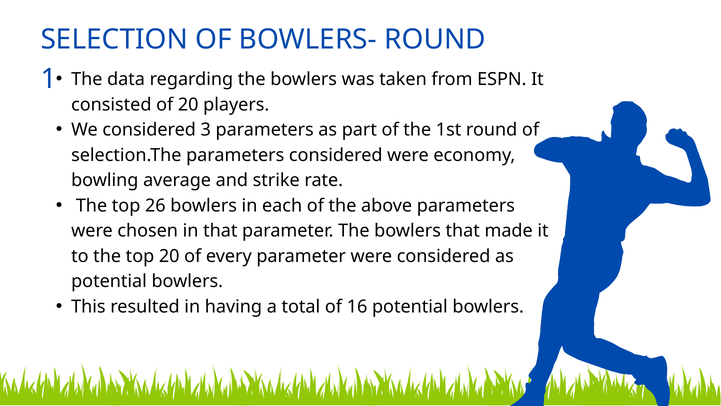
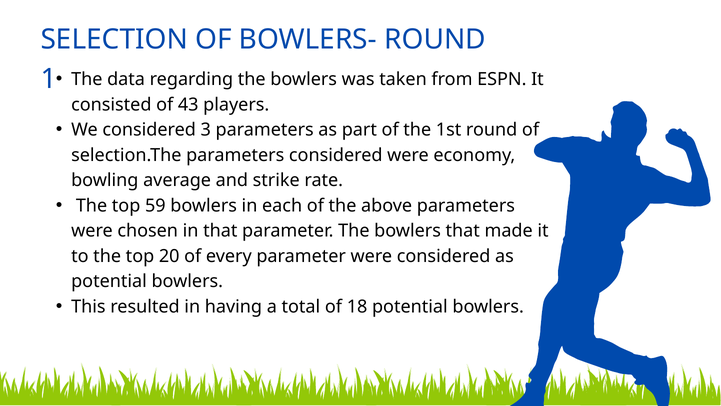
of 20: 20 -> 43
26: 26 -> 59
16: 16 -> 18
